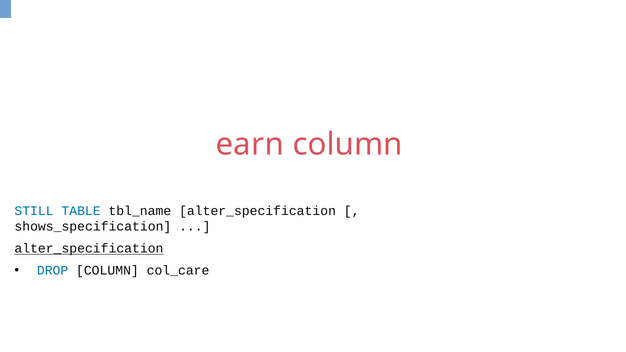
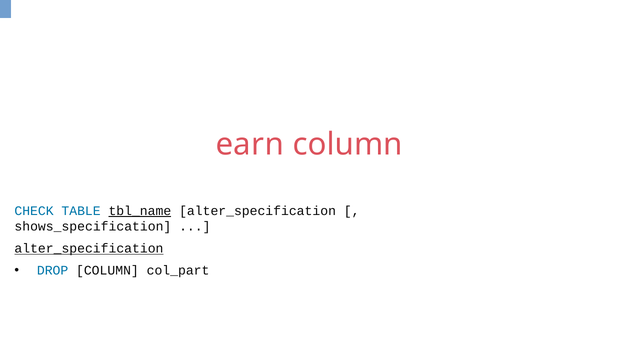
STILL: STILL -> CHECK
tbl_name underline: none -> present
col_care: col_care -> col_part
